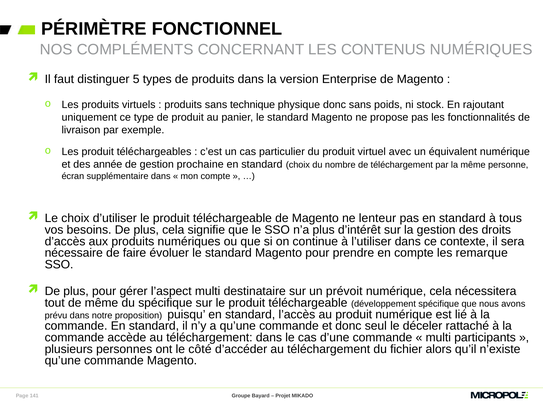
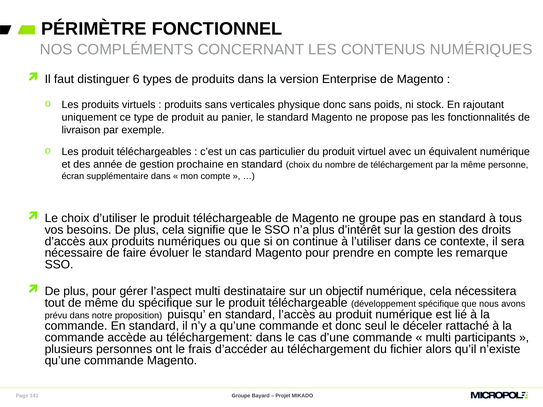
5: 5 -> 6
technique: technique -> verticales
ne lenteur: lenteur -> groupe
prévoit: prévoit -> objectif
côté: côté -> frais
